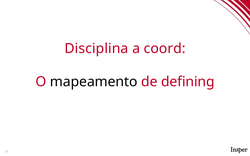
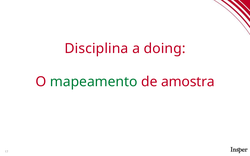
coord: coord -> doing
mapeamento colour: black -> green
defining: defining -> amostra
